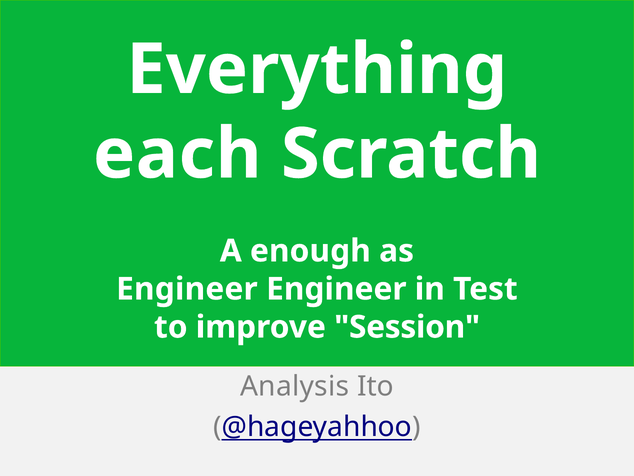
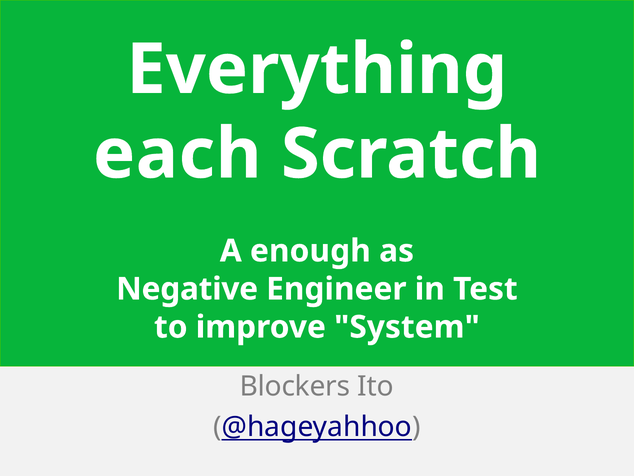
Engineer at (187, 289): Engineer -> Negative
Session: Session -> System
Analysis: Analysis -> Blockers
